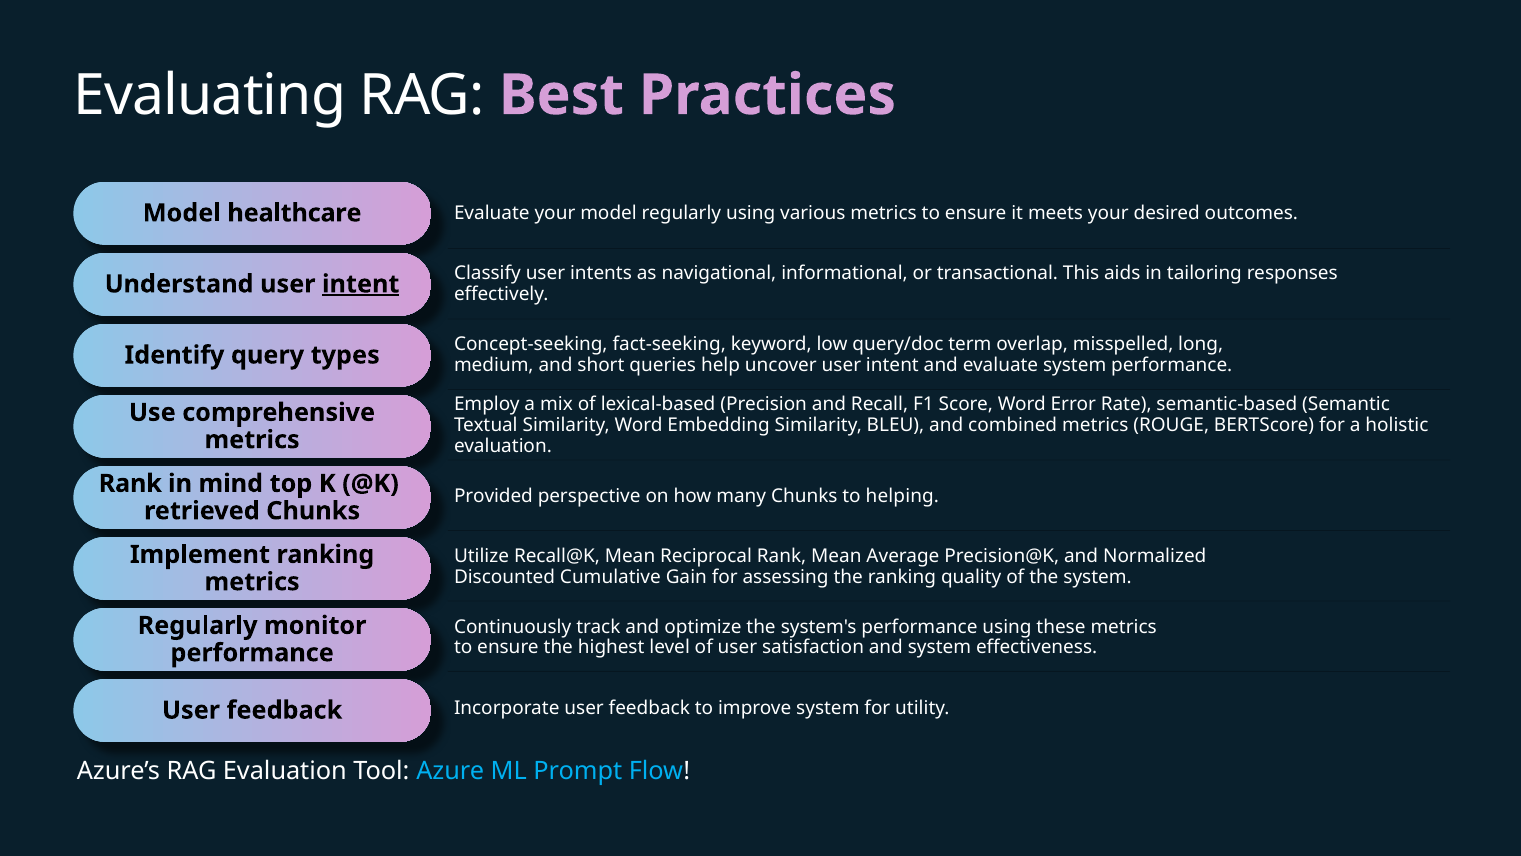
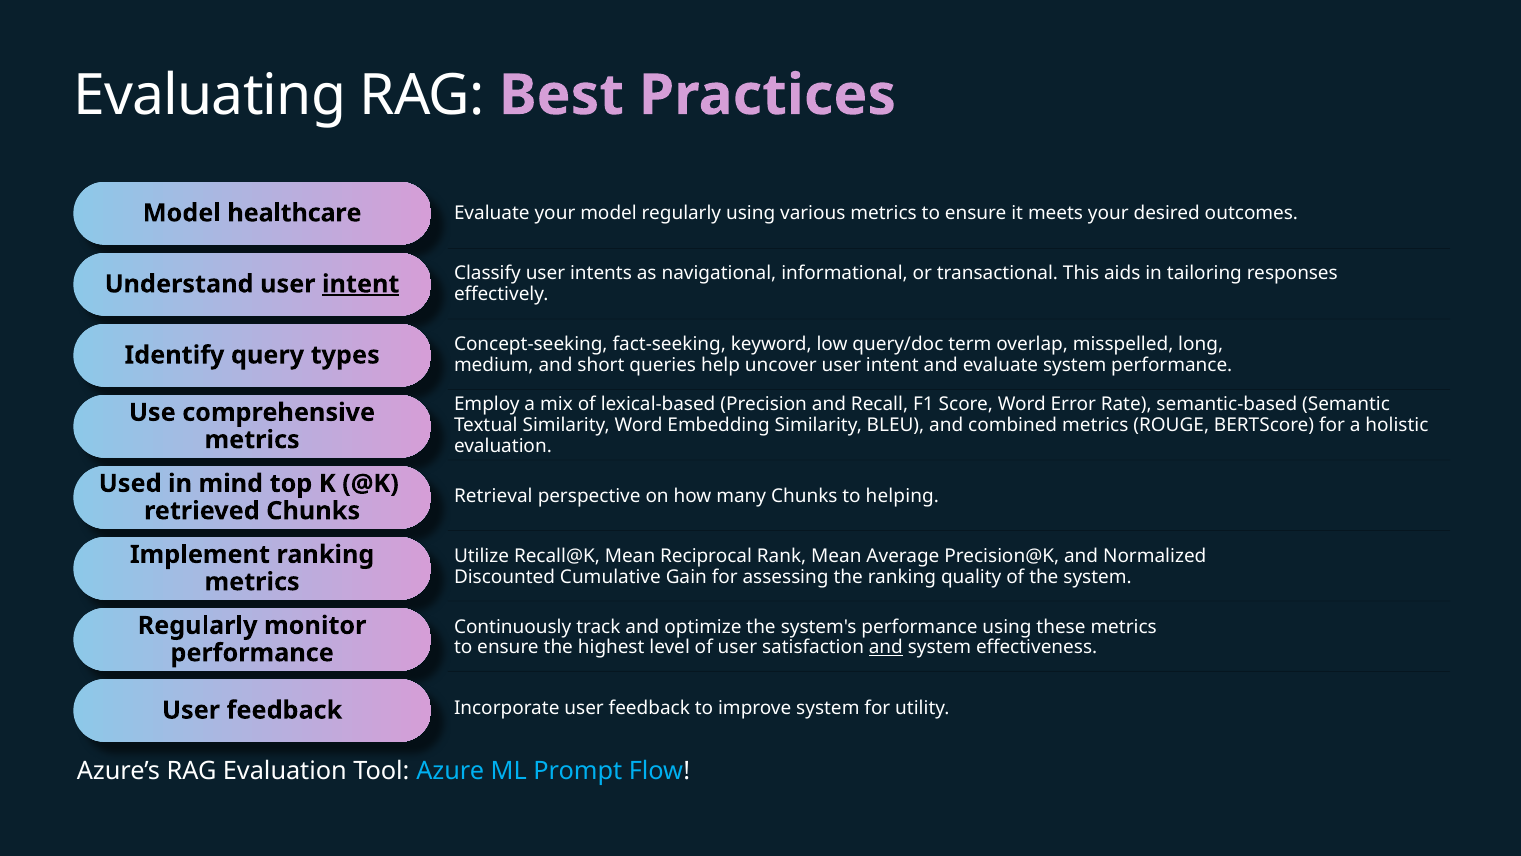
Rank at (130, 483): Rank -> Used
Provided: Provided -> Retrieval
and at (886, 647) underline: none -> present
